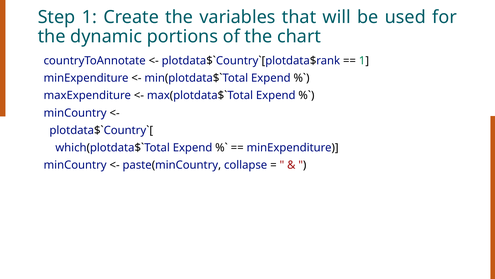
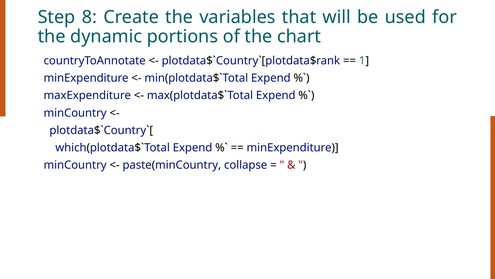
Step 1: 1 -> 8
